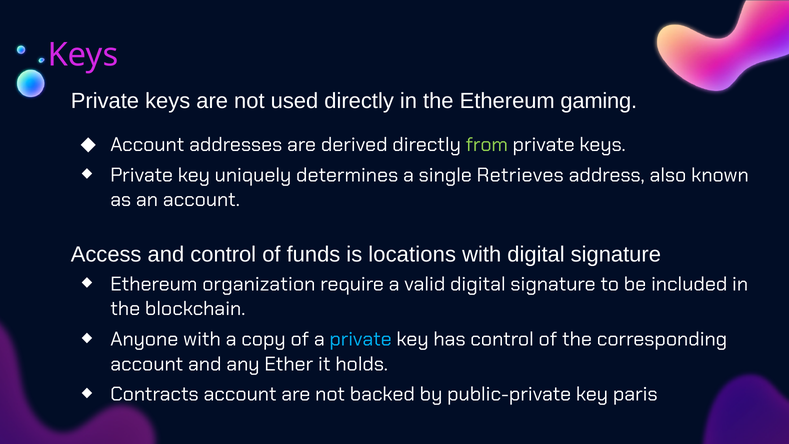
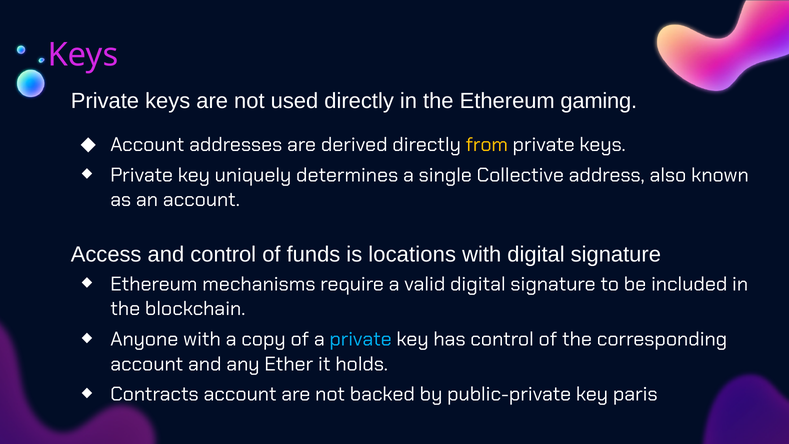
from colour: light green -> yellow
Retrieves: Retrieves -> Collective
organization: organization -> mechanisms
